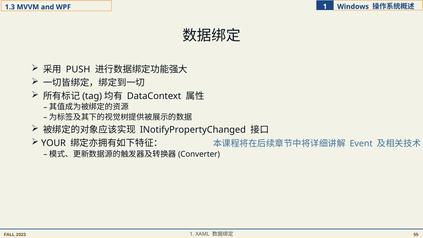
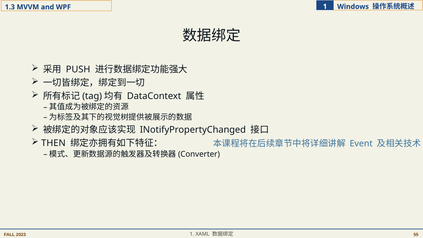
YOUR: YOUR -> THEN
